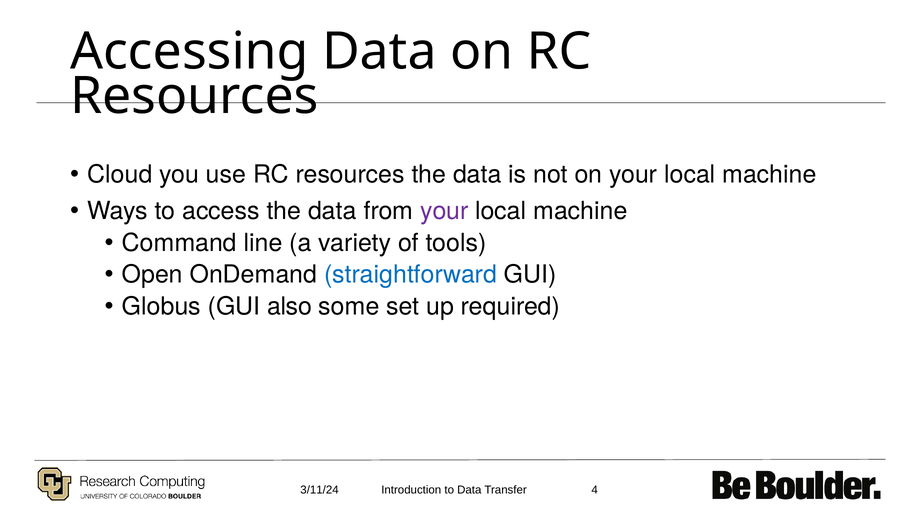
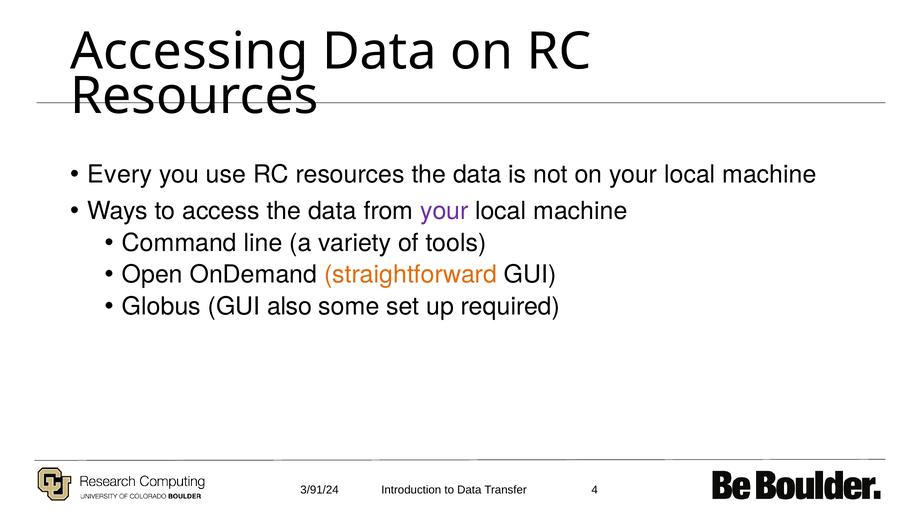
Cloud: Cloud -> Every
straightforward colour: blue -> orange
3/11/24: 3/11/24 -> 3/91/24
